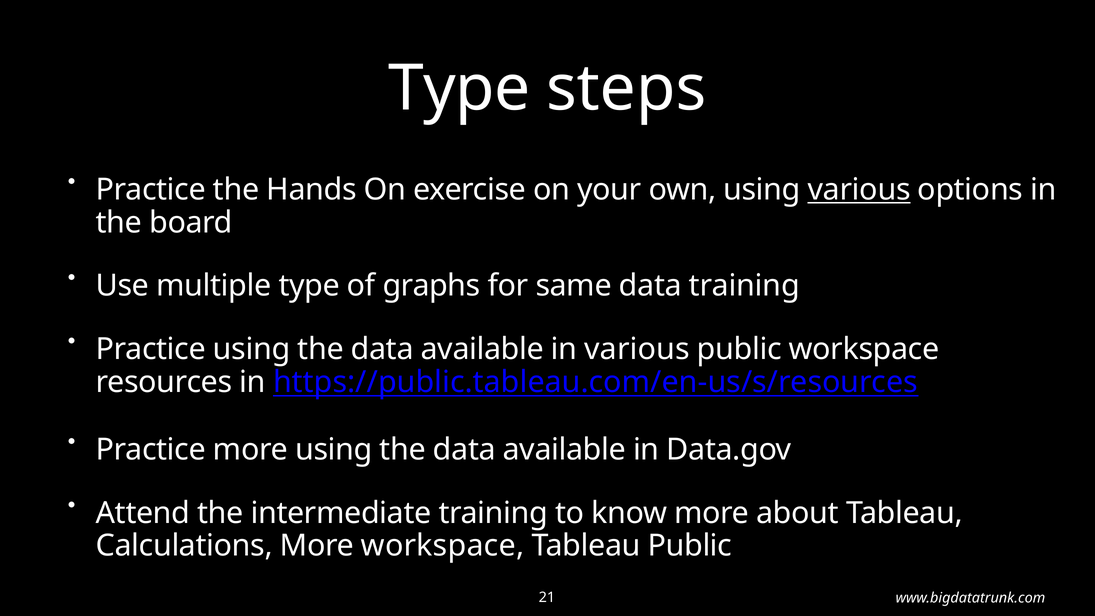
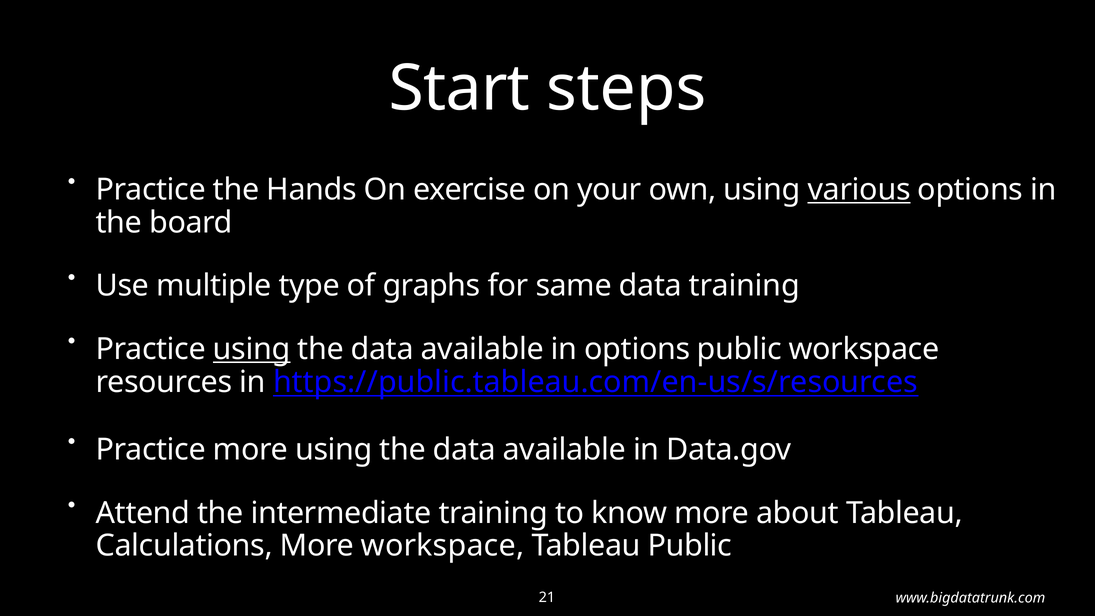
Type at (459, 89): Type -> Start
using at (252, 349) underline: none -> present
in various: various -> options
